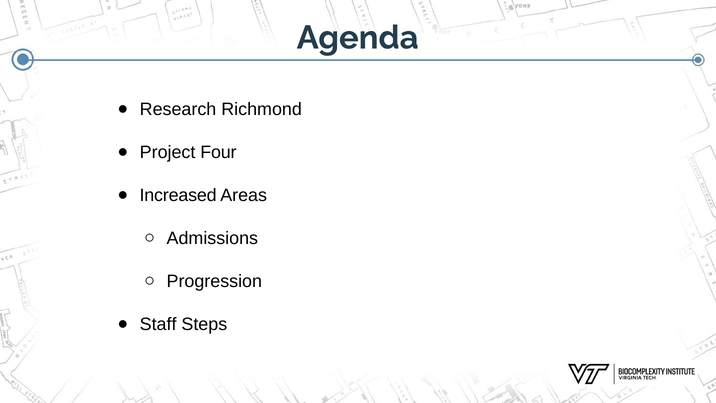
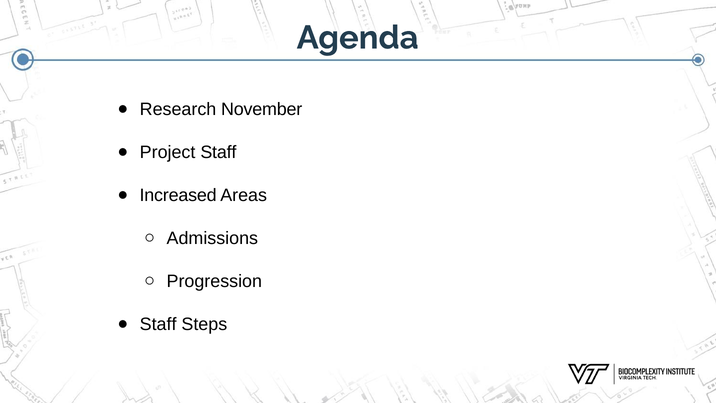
Richmond: Richmond -> November
Project Four: Four -> Staff
